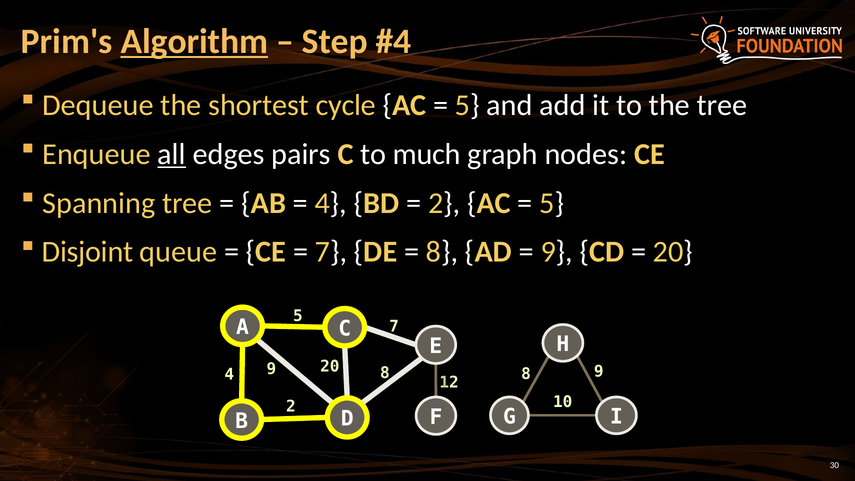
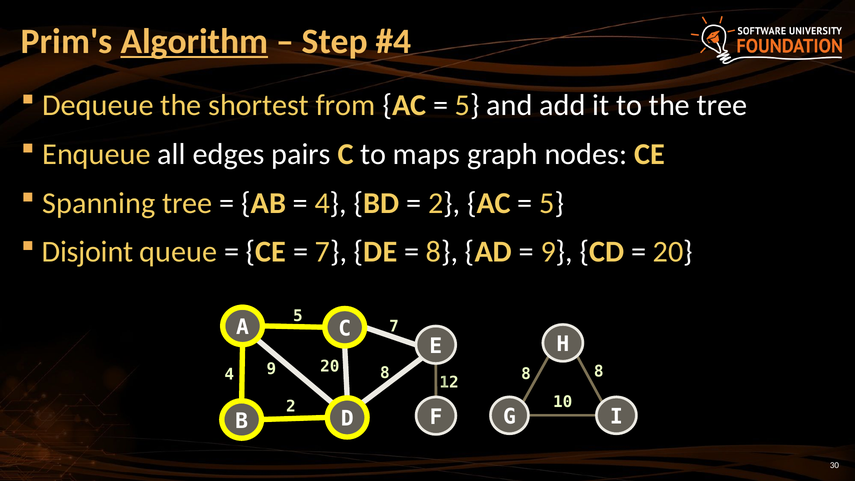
cycle: cycle -> from
all underline: present -> none
much: much -> maps
8 9: 9 -> 8
